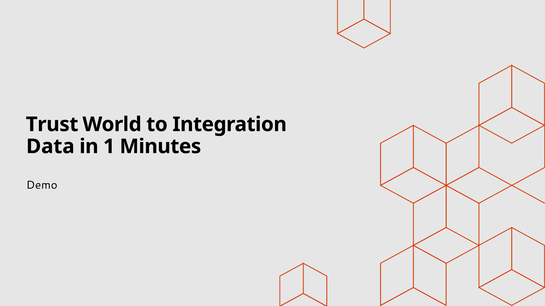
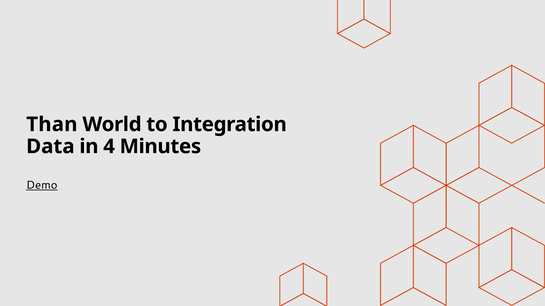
Trust: Trust -> Than
1: 1 -> 4
Demo underline: none -> present
